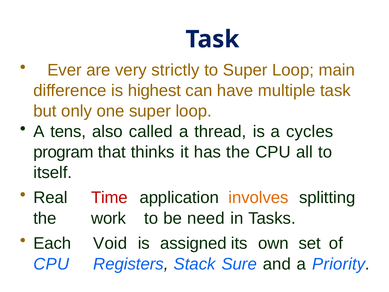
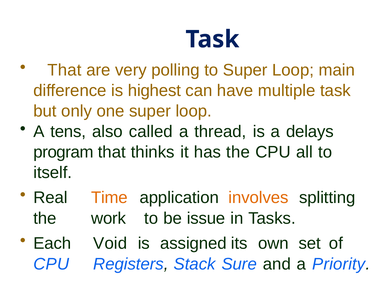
Ever at (65, 70): Ever -> That
strictly: strictly -> polling
cycles: cycles -> delays
Time colour: red -> orange
need: need -> issue
